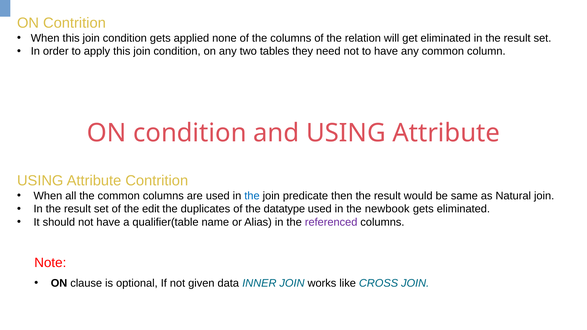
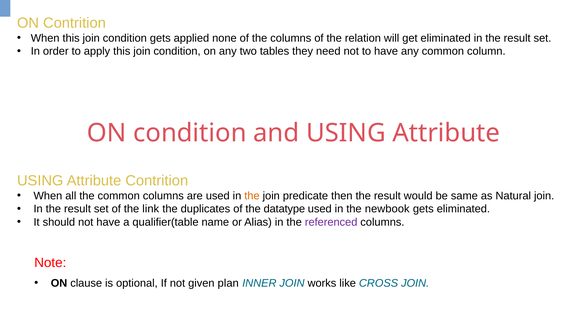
the at (252, 196) colour: blue -> orange
edit: edit -> link
data: data -> plan
